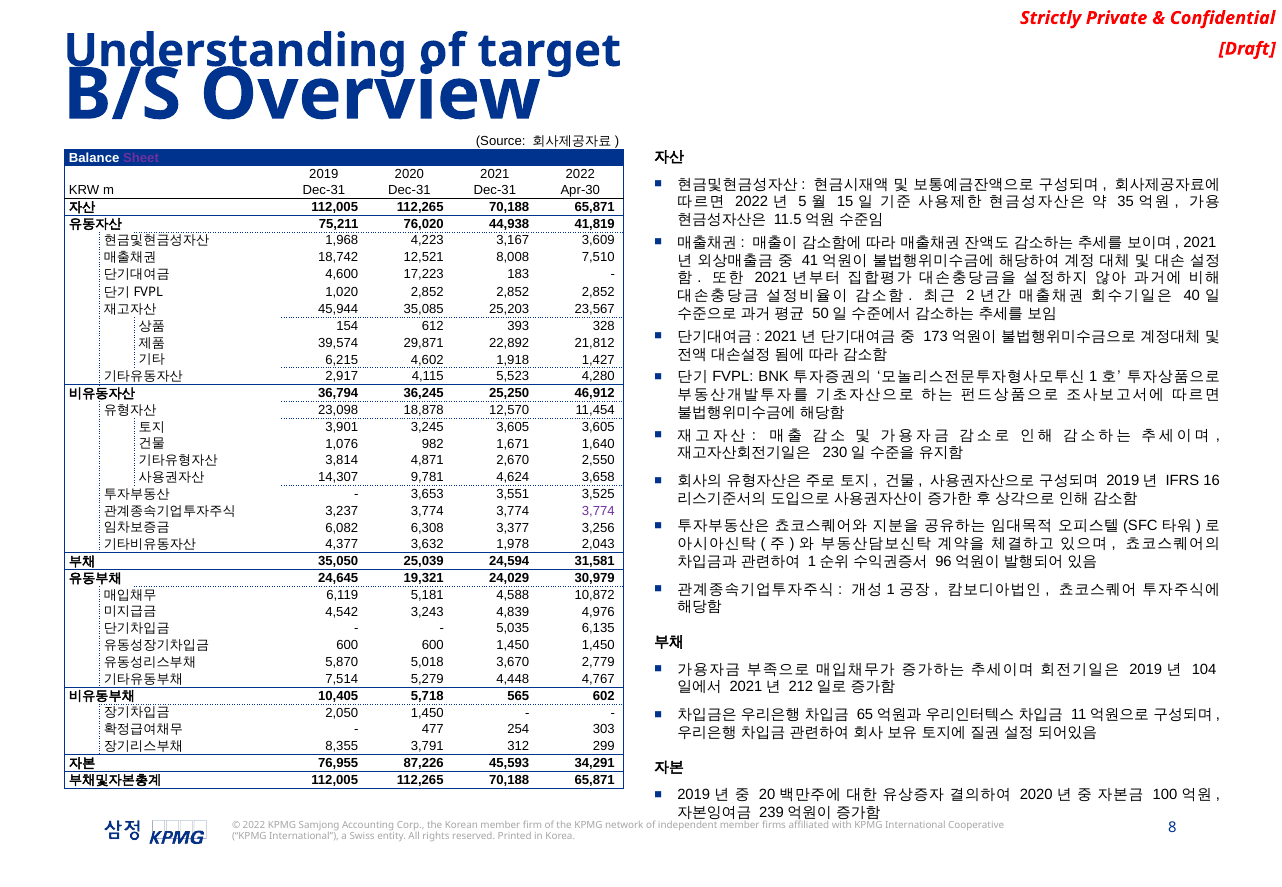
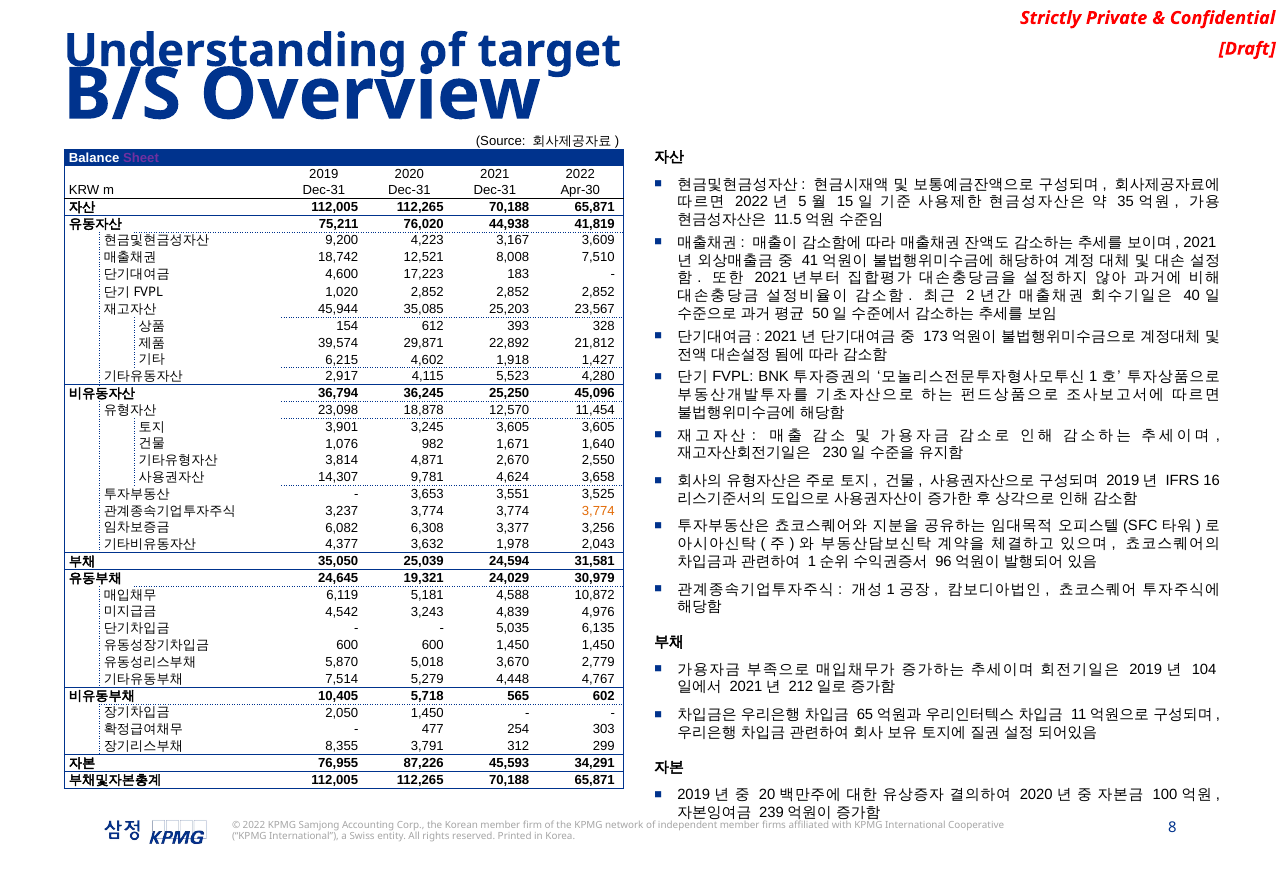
1,968: 1,968 -> 9,200
46,912: 46,912 -> 45,096
3,774 at (598, 511) colour: purple -> orange
